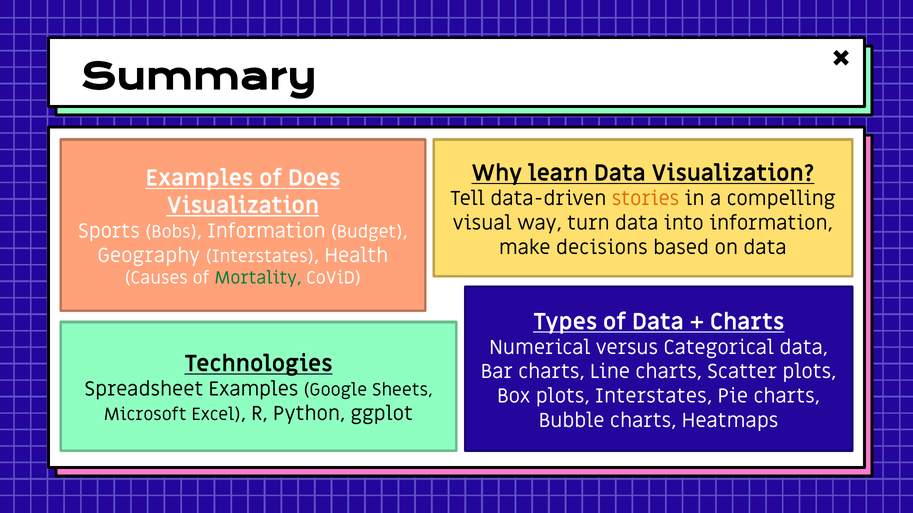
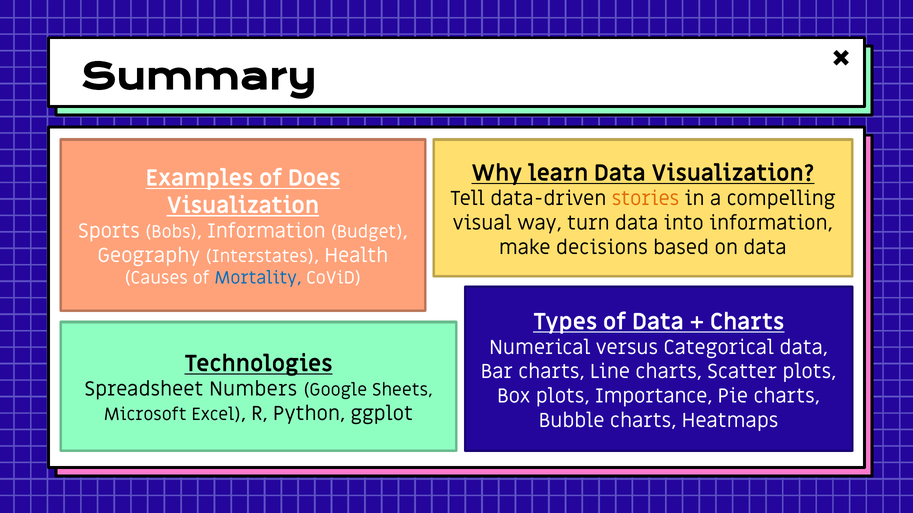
Mortality colour: green -> blue
Spreadsheet Examples: Examples -> Numbers
plots Interstates: Interstates -> Importance
